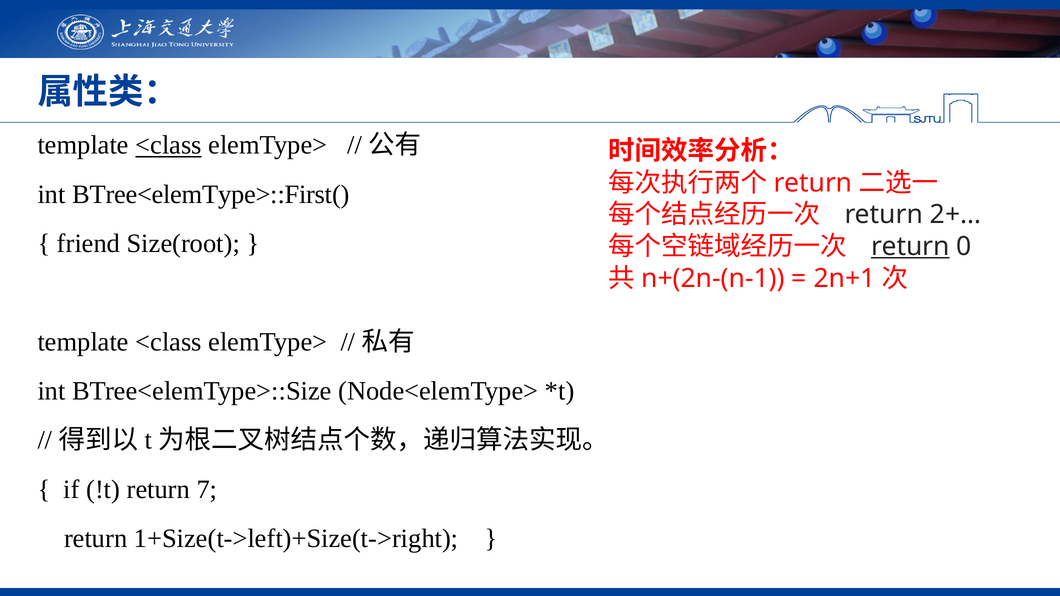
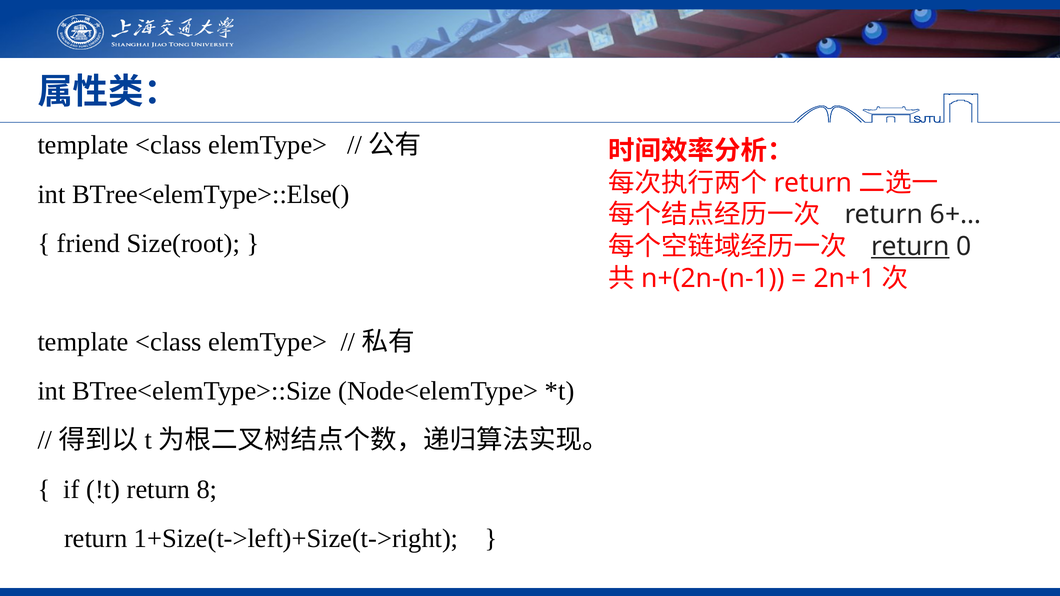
<class at (169, 145) underline: present -> none
BTree<elemType>::First(: BTree<elemType>::First( -> BTree<elemType>::Else(
2+…: 2+… -> 6+…
7: 7 -> 8
